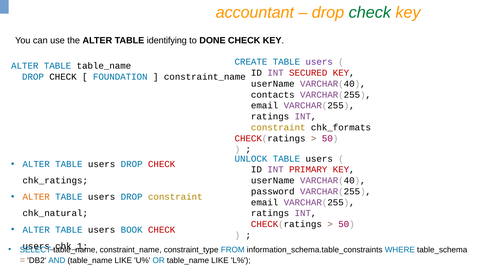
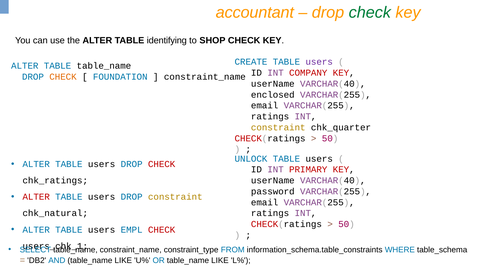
DONE: DONE -> SHOP
SECURED: SECURED -> COMPANY
CHECK at (63, 77) colour: black -> orange
contacts: contacts -> enclosed
chk_formats: chk_formats -> chk_quarter
ALTER at (36, 197) colour: orange -> red
BOOK: BOOK -> EMPL
